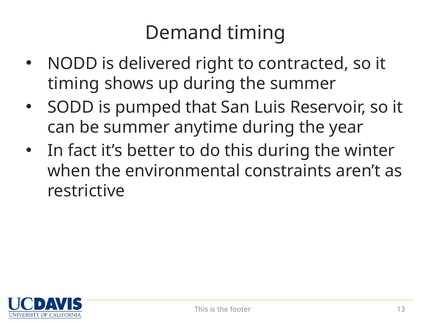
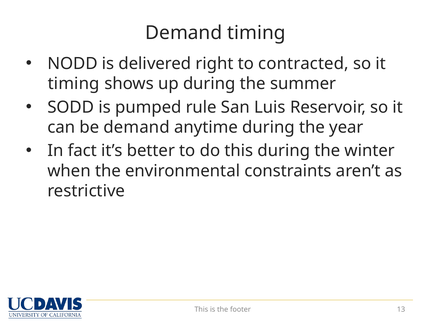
that: that -> rule
be summer: summer -> demand
